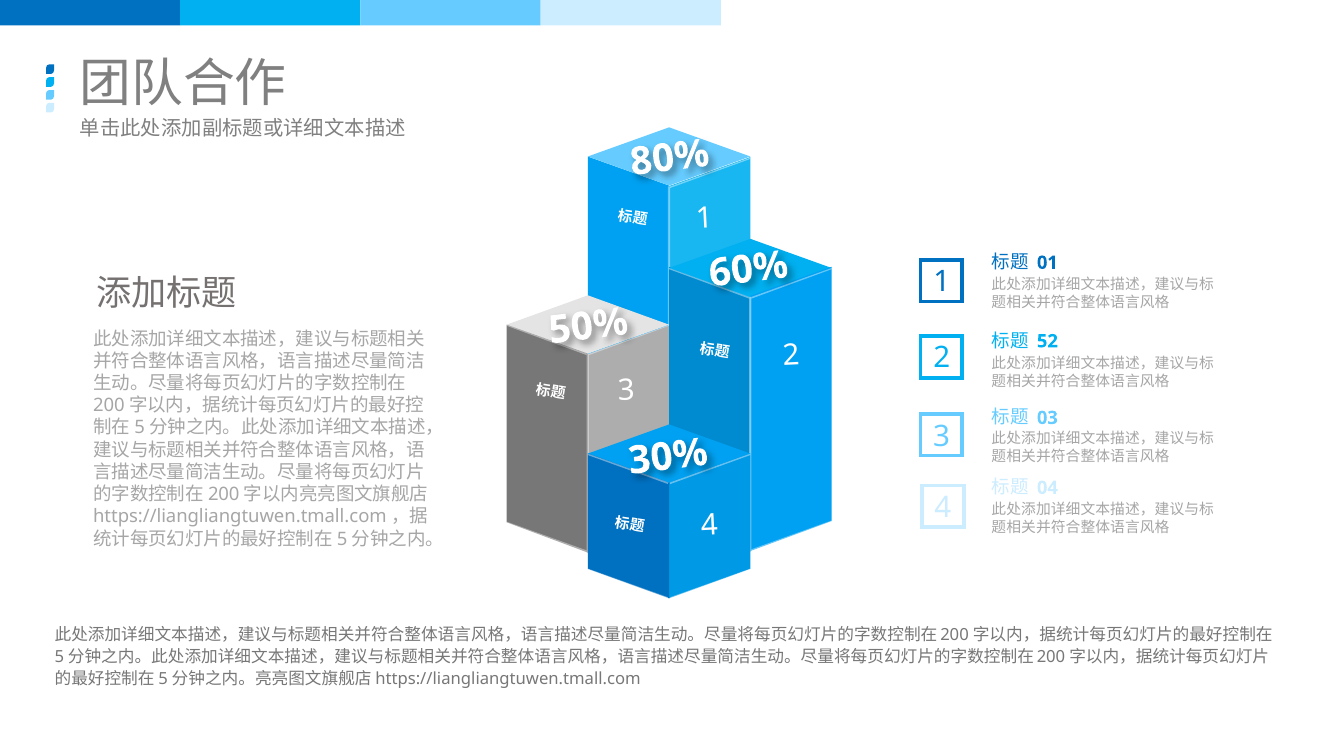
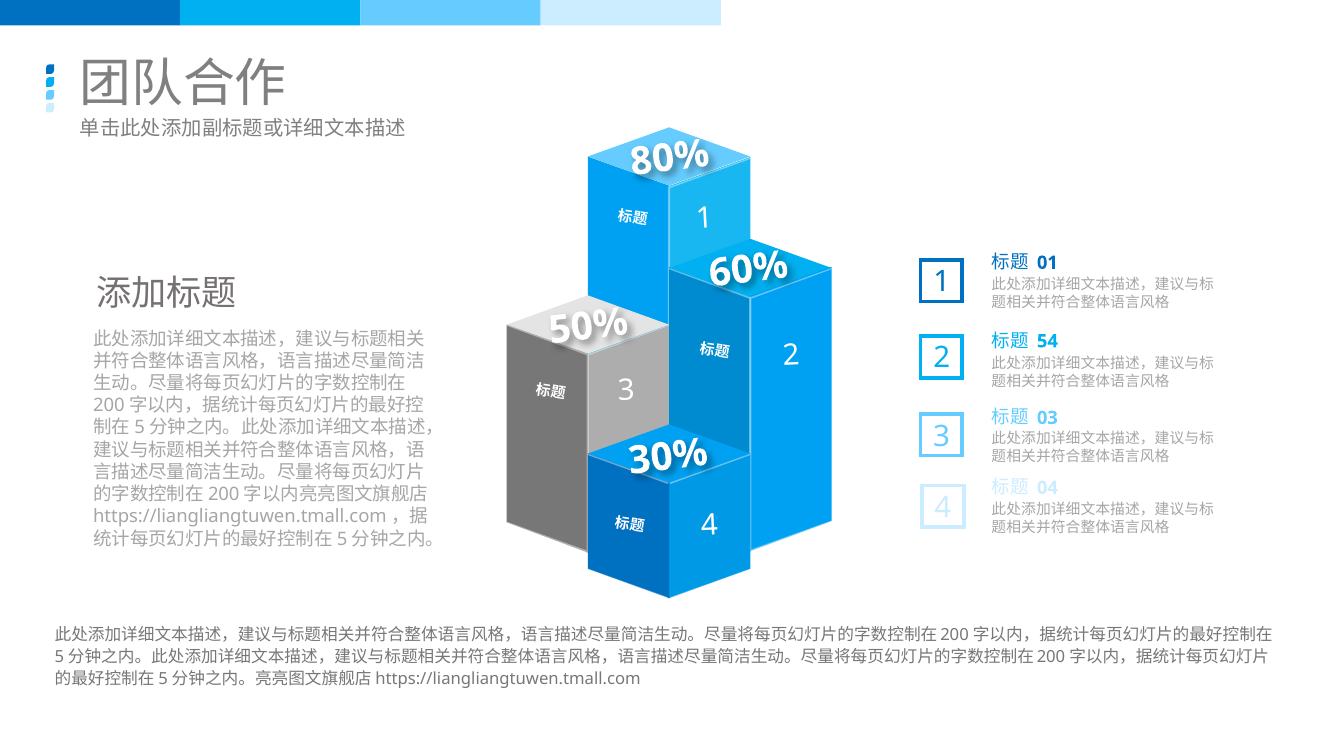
52: 52 -> 54
